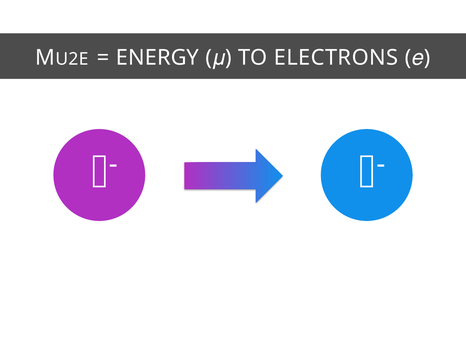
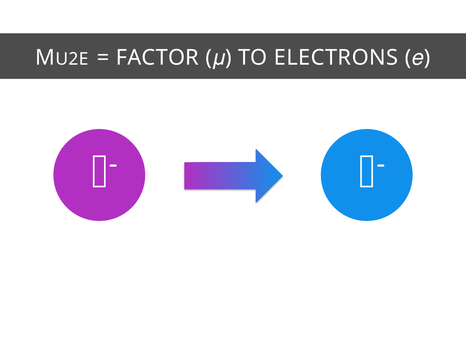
ENERGY: ENERGY -> FACTOR
